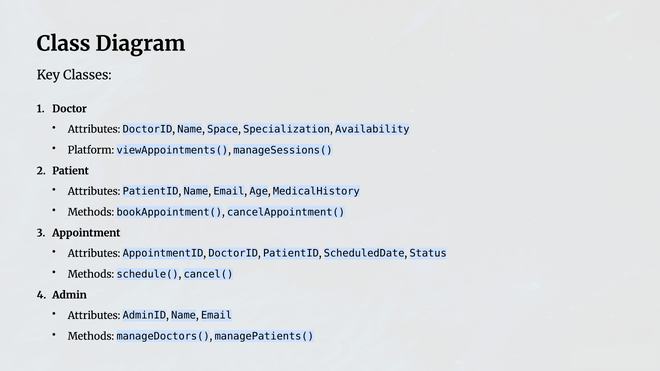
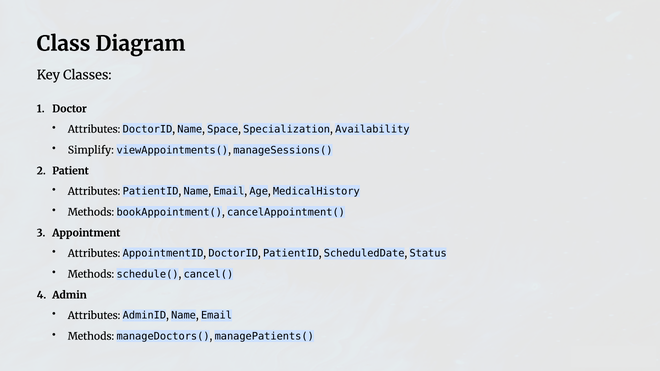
Platform: Platform -> Simplify
